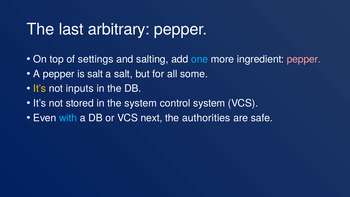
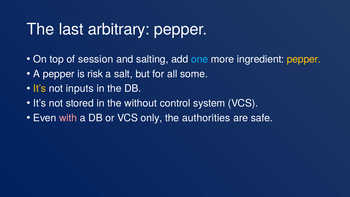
settings: settings -> session
pepper at (304, 59) colour: pink -> yellow
is salt: salt -> risk
the system: system -> without
with colour: light blue -> pink
next: next -> only
